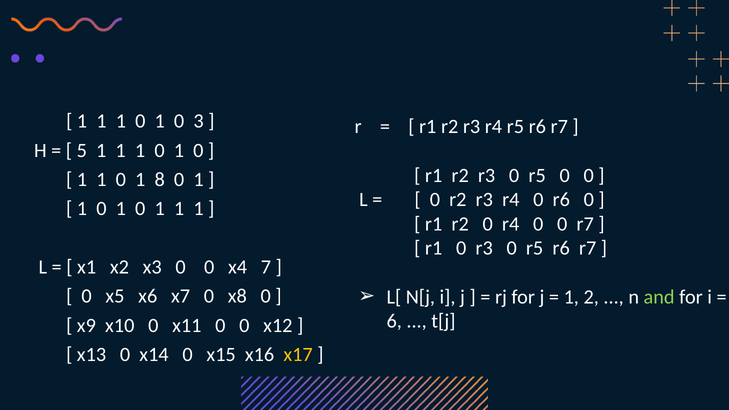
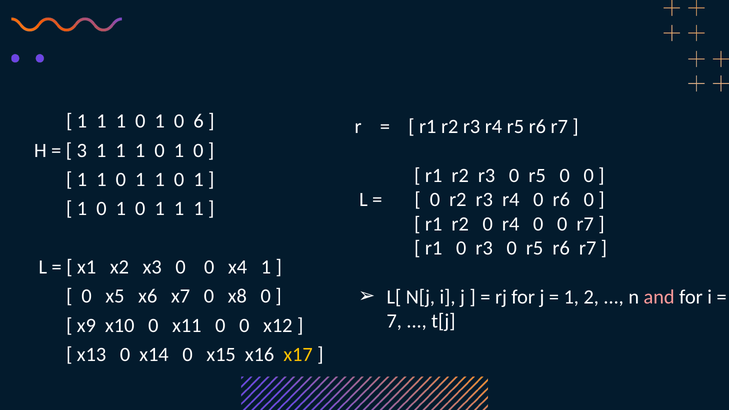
3: 3 -> 6
5: 5 -> 3
8 at (160, 180): 8 -> 1
x4 7: 7 -> 1
and colour: light green -> pink
6: 6 -> 7
